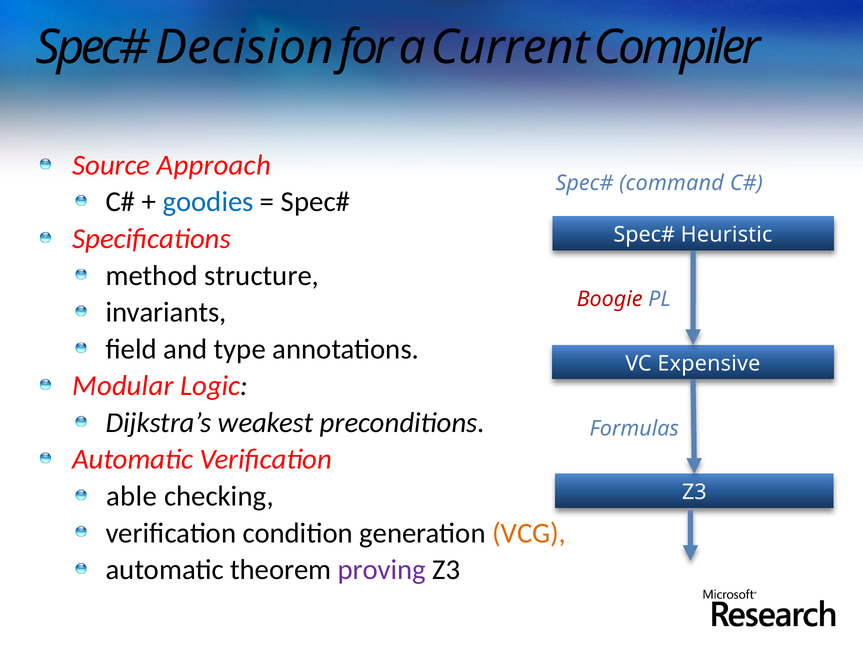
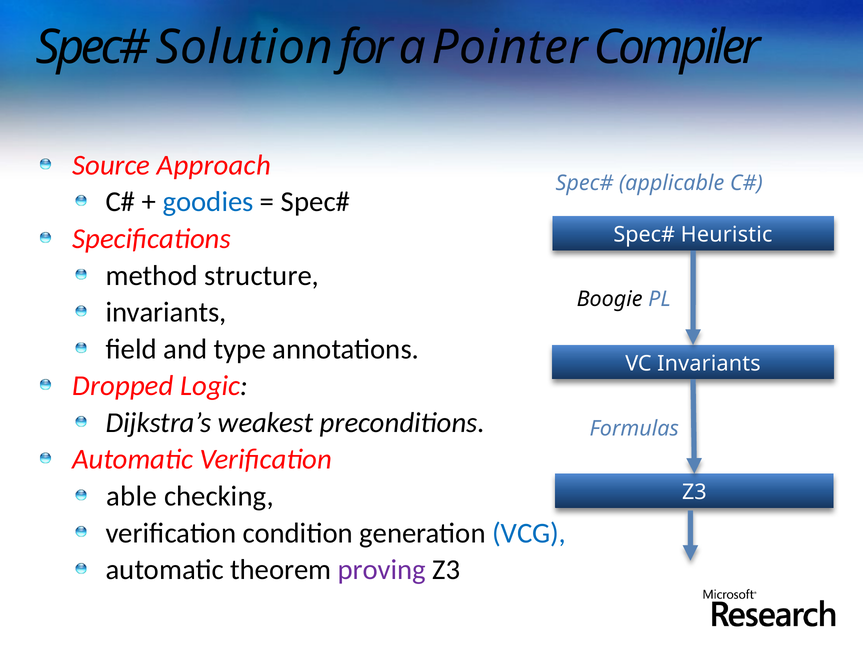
Decision: Decision -> Solution
Current: Current -> Pointer
command: command -> applicable
Boogie colour: red -> black
VC Expensive: Expensive -> Invariants
Modular: Modular -> Dropped
VCG colour: orange -> blue
